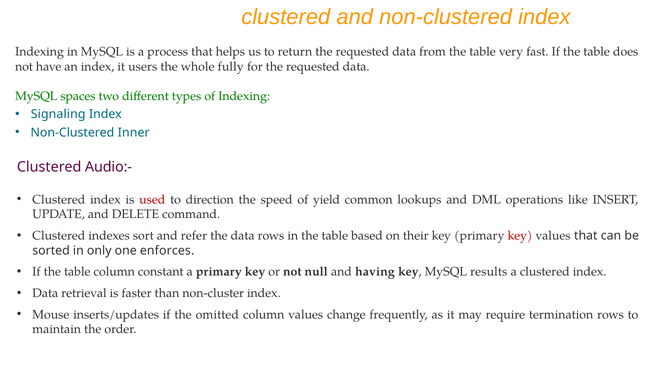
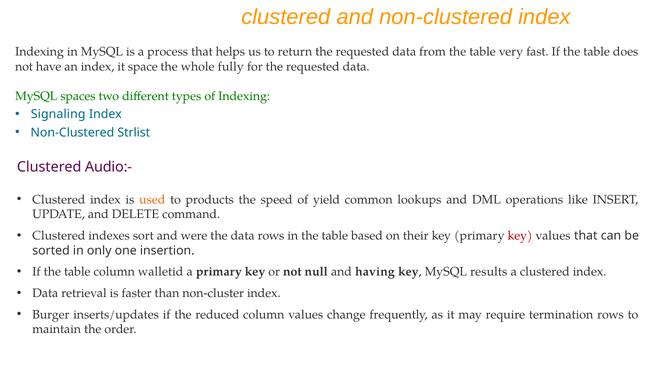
users: users -> space
Inner: Inner -> Strlist
used colour: red -> orange
direction: direction -> products
refer: refer -> were
enforces: enforces -> insertion
constant: constant -> walletid
Mouse: Mouse -> Burger
omitted: omitted -> reduced
